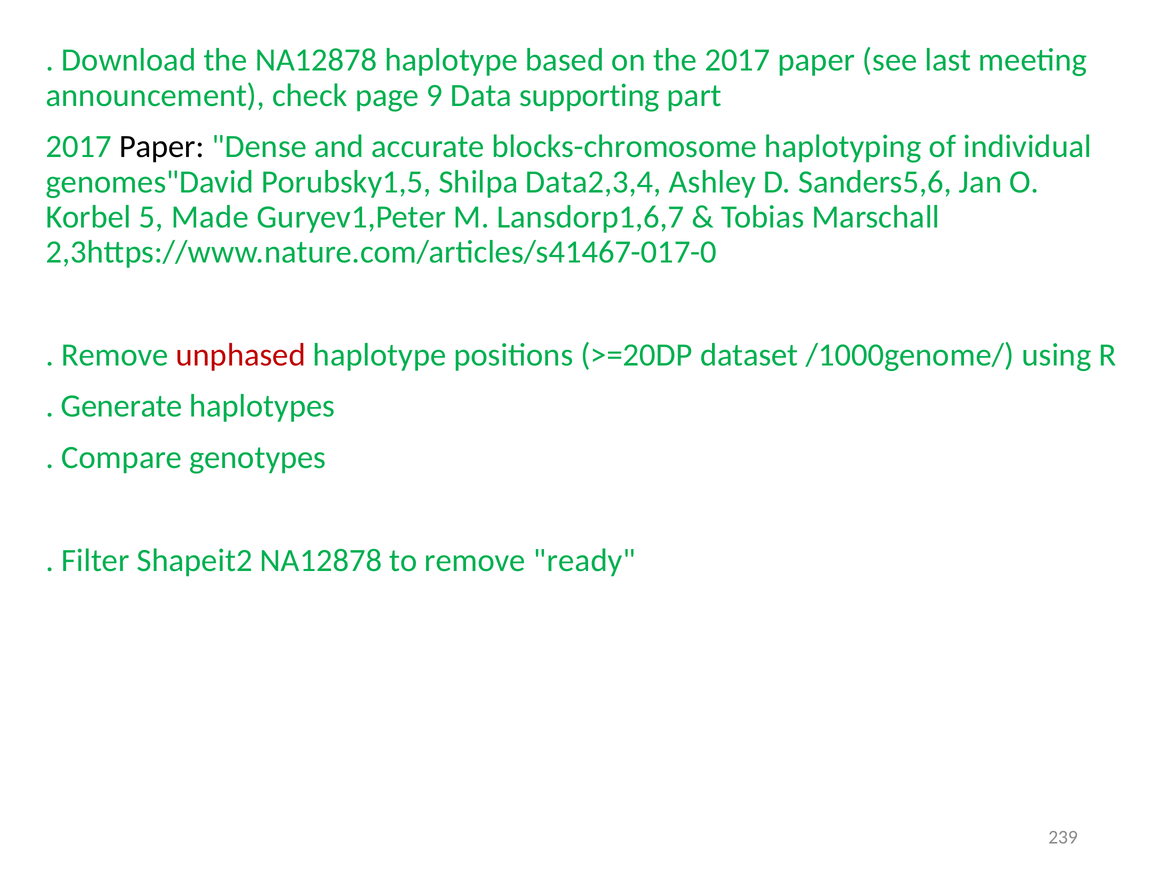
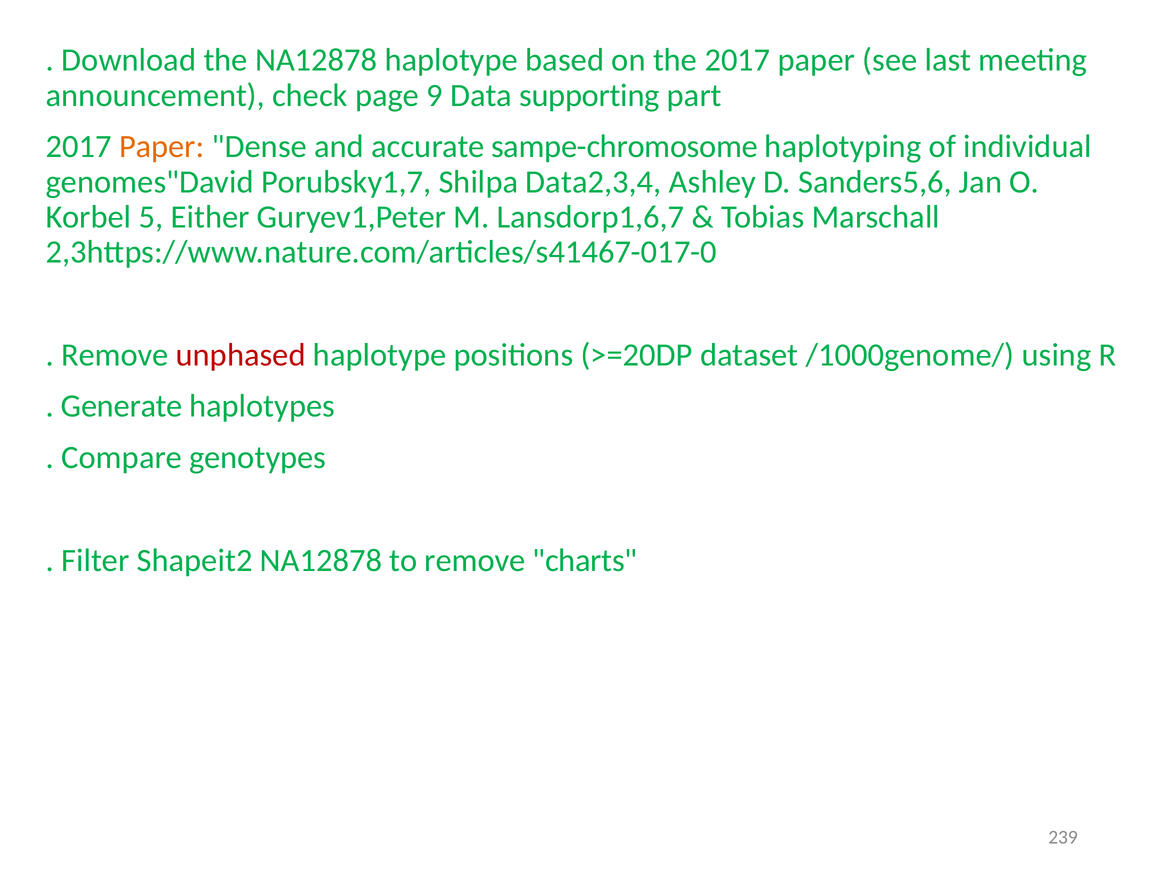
Paper at (162, 147) colour: black -> orange
blocks-chromosome: blocks-chromosome -> sampe-chromosome
Porubsky1,5: Porubsky1,5 -> Porubsky1,7
Made: Made -> Either
ready: ready -> charts
